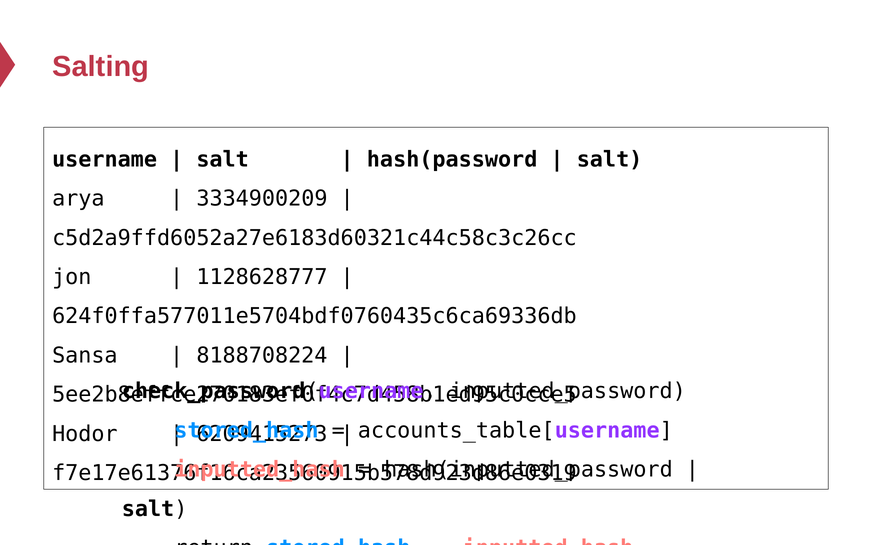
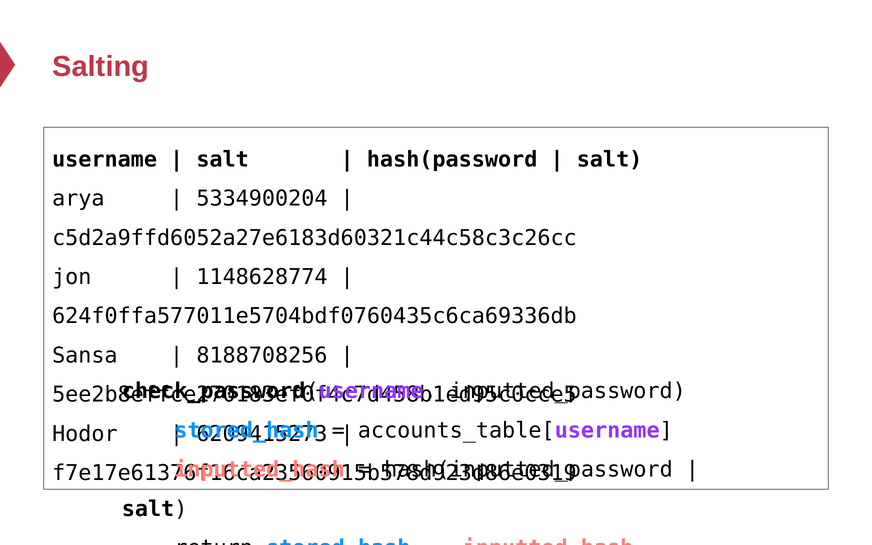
3334900209: 3334900209 -> 5334900204
1128628777: 1128628777 -> 1148628774
8188708224: 8188708224 -> 8188708256
